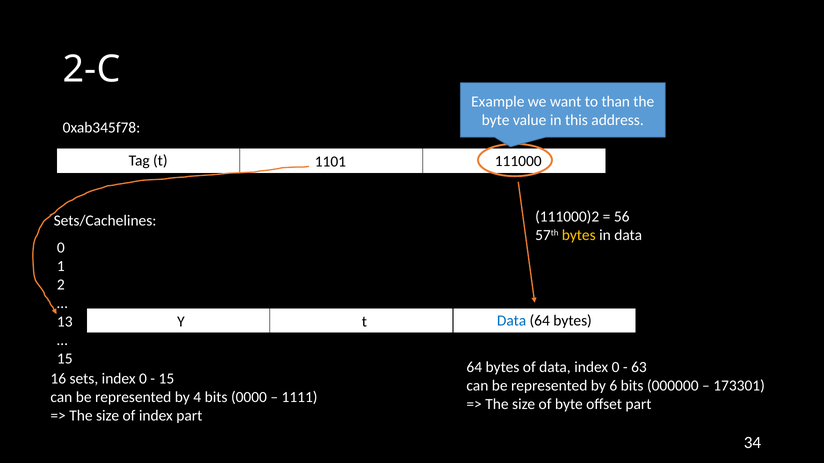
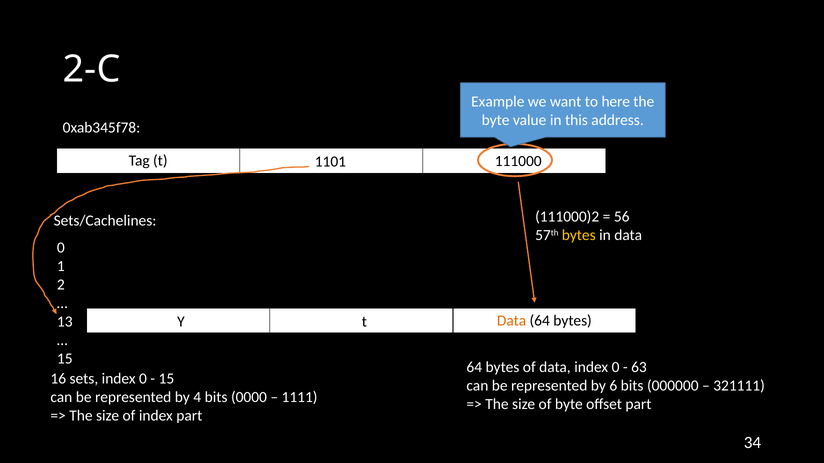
than: than -> here
Data at (512, 321) colour: blue -> orange
173301: 173301 -> 321111
